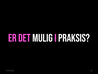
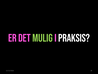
MULIG colour: white -> light green
